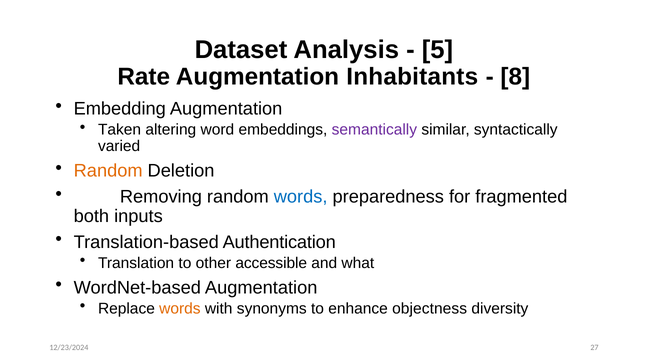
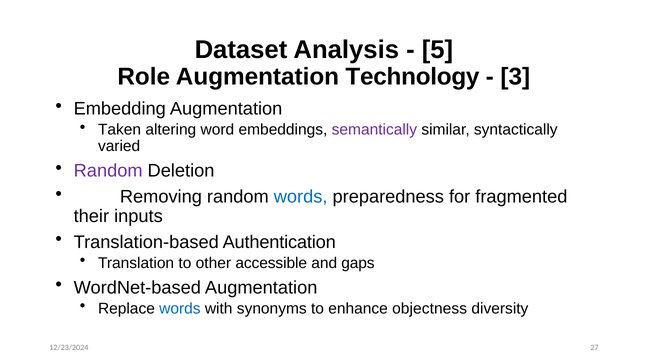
Rate: Rate -> Role
Inhabitants: Inhabitants -> Technology
8: 8 -> 3
Random at (108, 171) colour: orange -> purple
both: both -> their
what: what -> gaps
words at (180, 309) colour: orange -> blue
